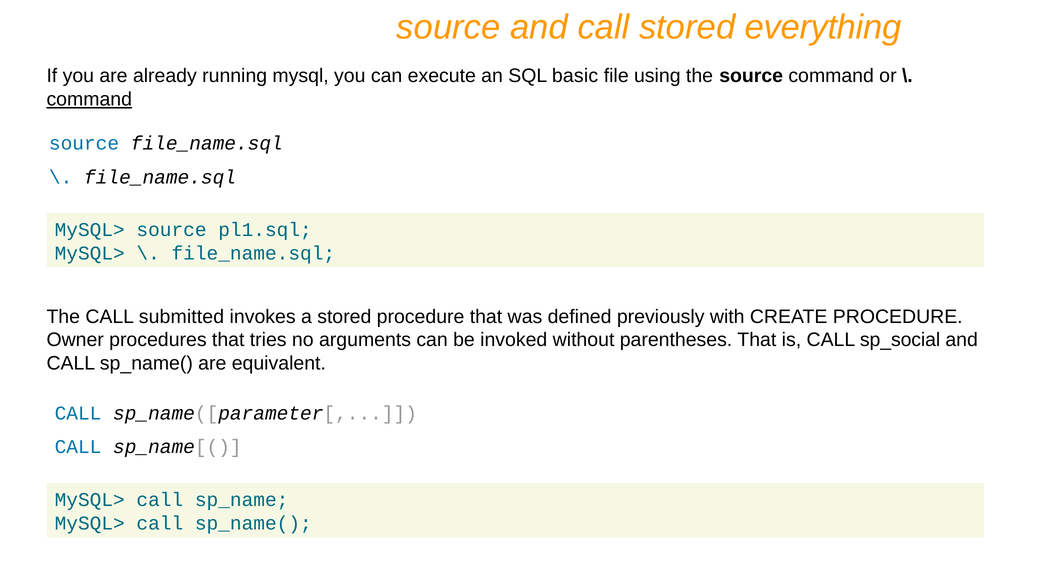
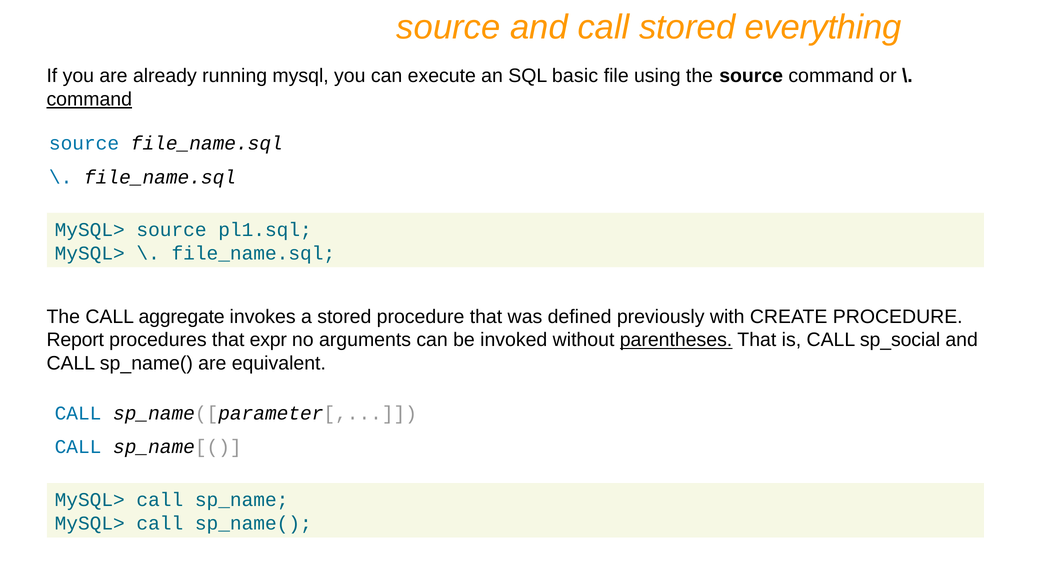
submitted: submitted -> aggregate
Owner: Owner -> Report
tries: tries -> expr
parentheses underline: none -> present
